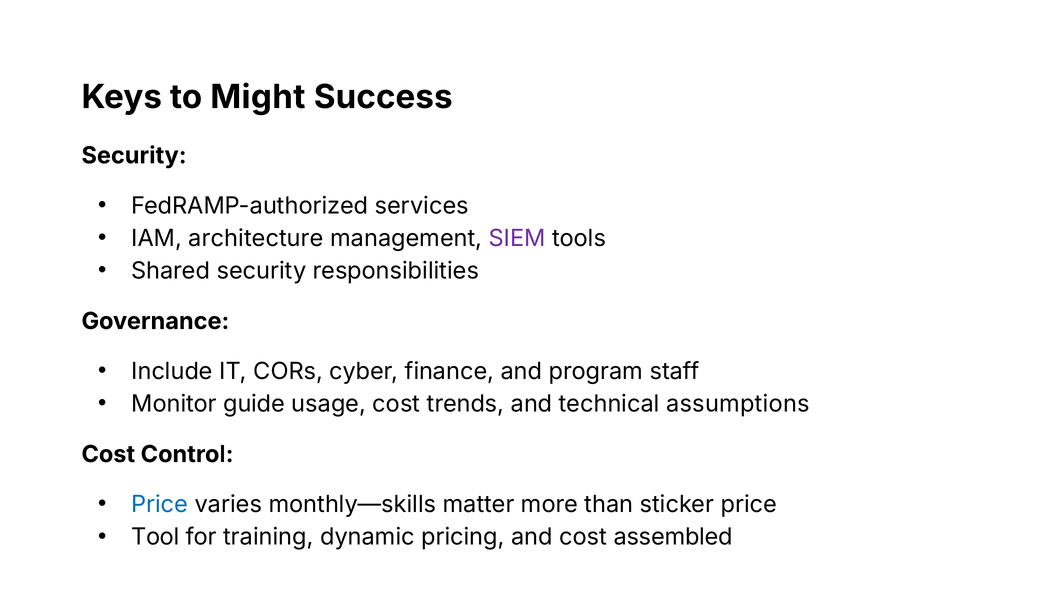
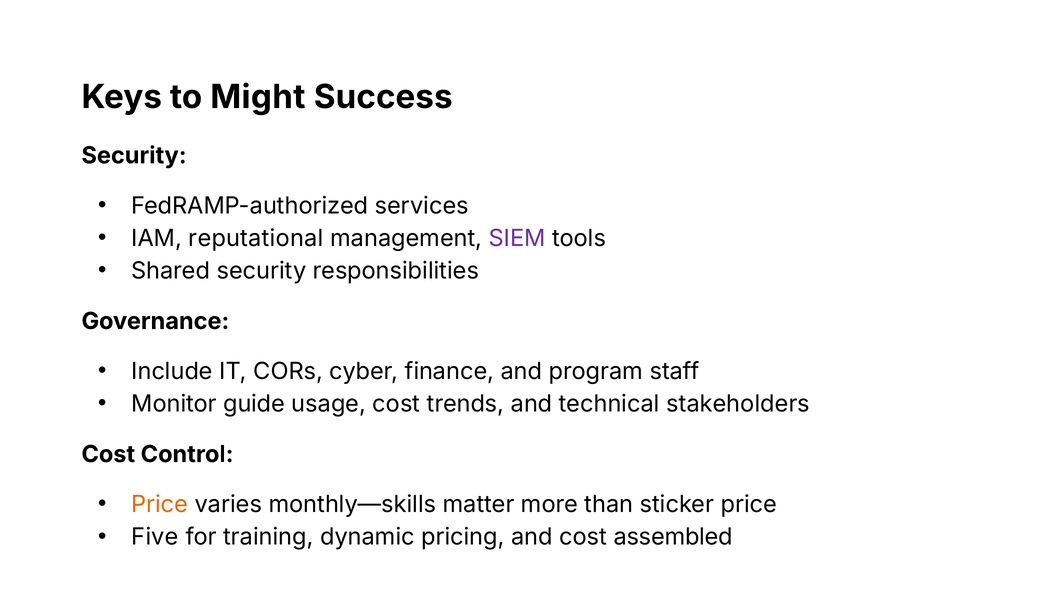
architecture: architecture -> reputational
assumptions: assumptions -> stakeholders
Price at (160, 505) colour: blue -> orange
Tool: Tool -> Five
